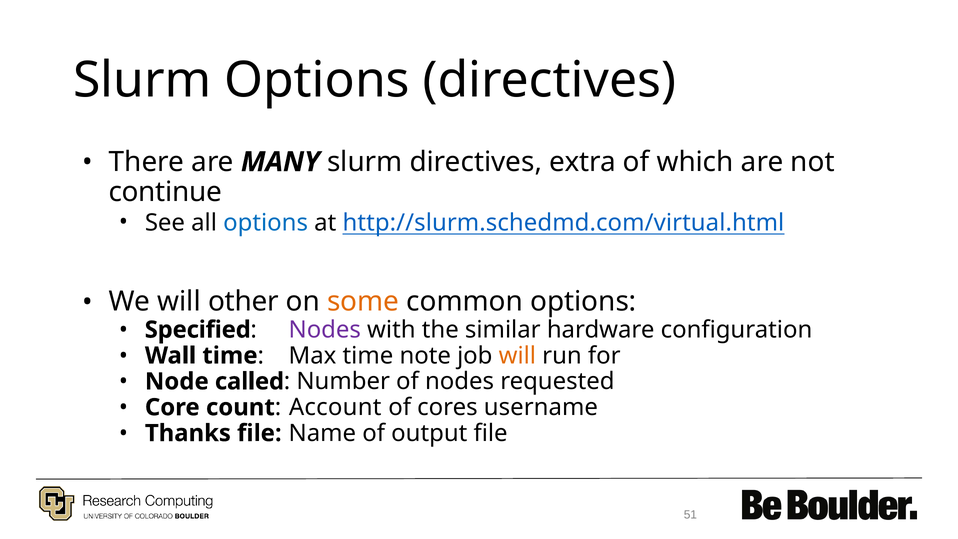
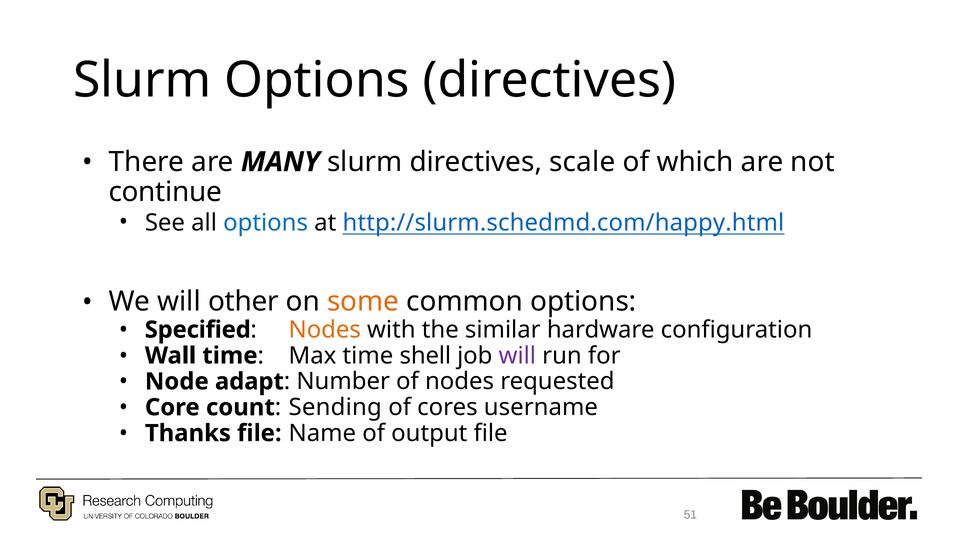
extra: extra -> scale
http://slurm.schedmd.com/virtual.html: http://slurm.schedmd.com/virtual.html -> http://slurm.schedmd.com/happy.html
Nodes at (325, 330) colour: purple -> orange
note: note -> shell
will at (517, 356) colour: orange -> purple
called: called -> adapt
Account: Account -> Sending
